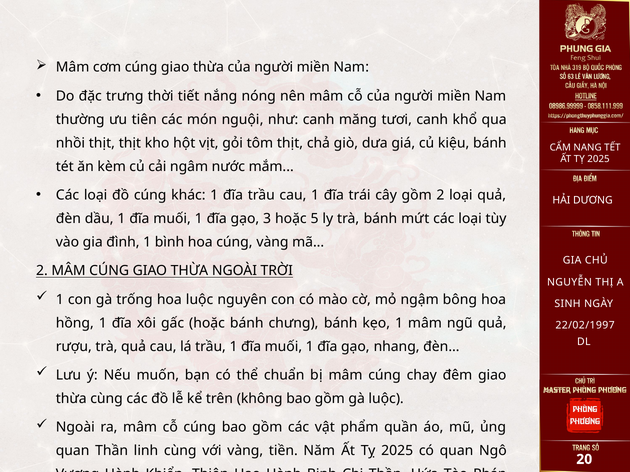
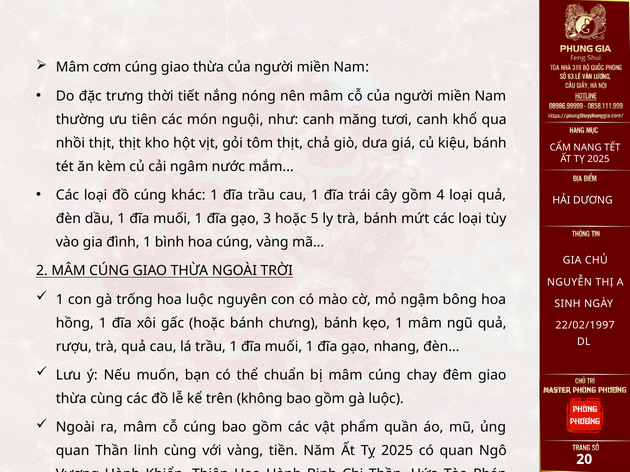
gồm 2: 2 -> 4
